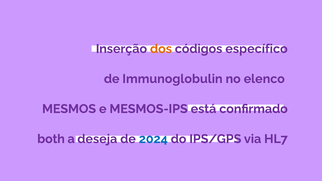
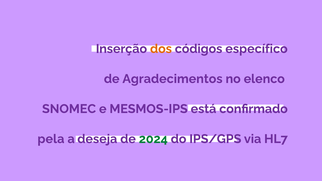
Immunoglobulin: Immunoglobulin -> Agradecimentos
MESMOS: MESMOS -> SNOMEC
both: both -> pela
2024 colour: blue -> green
